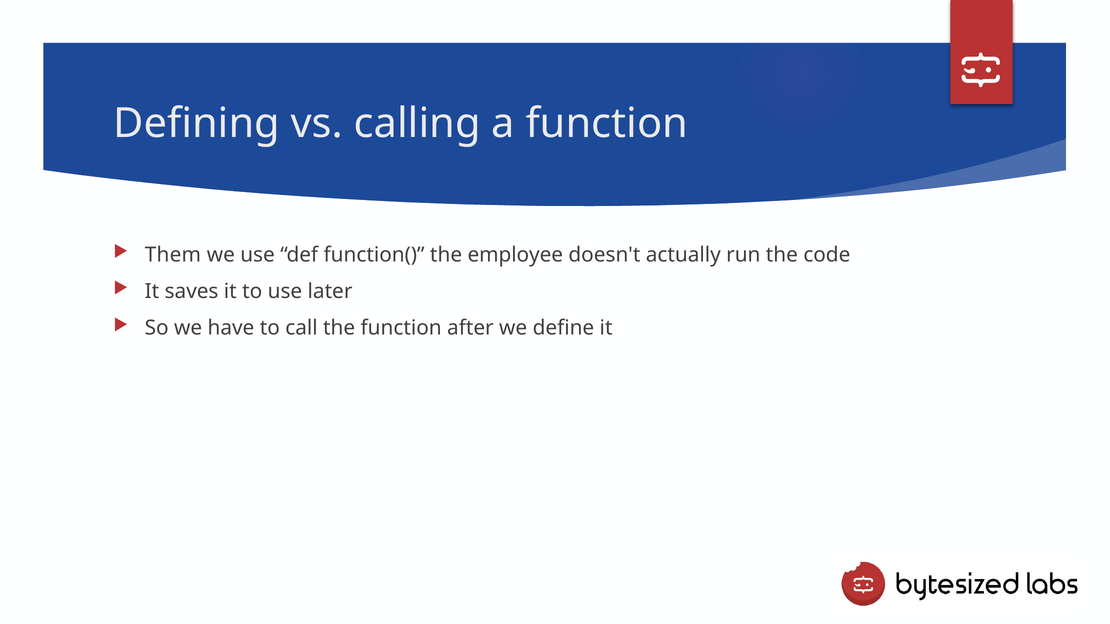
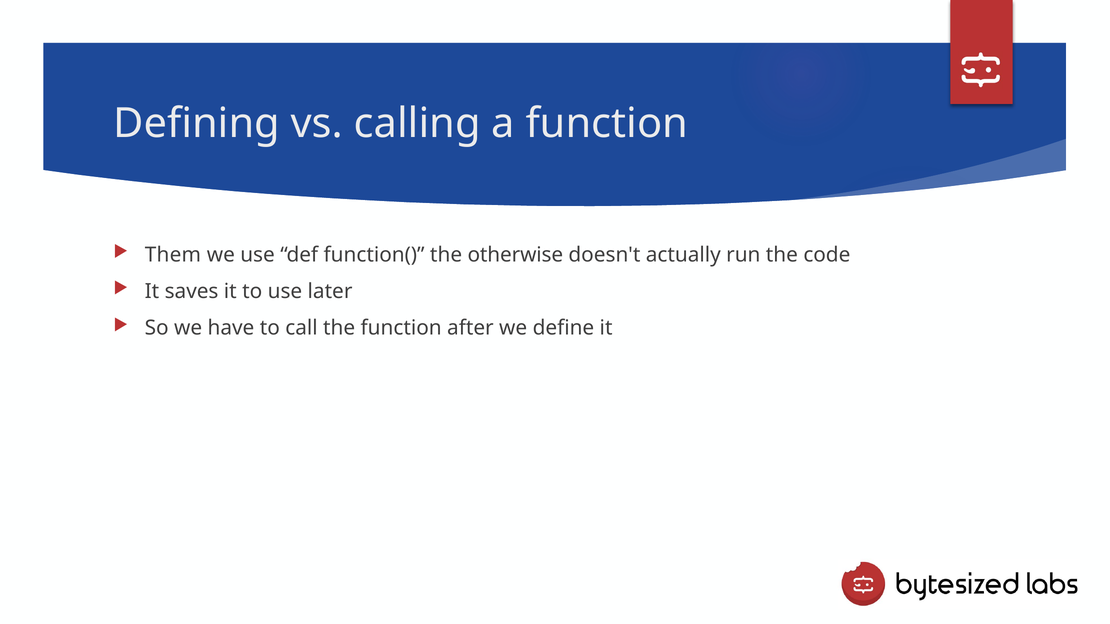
employee: employee -> otherwise
